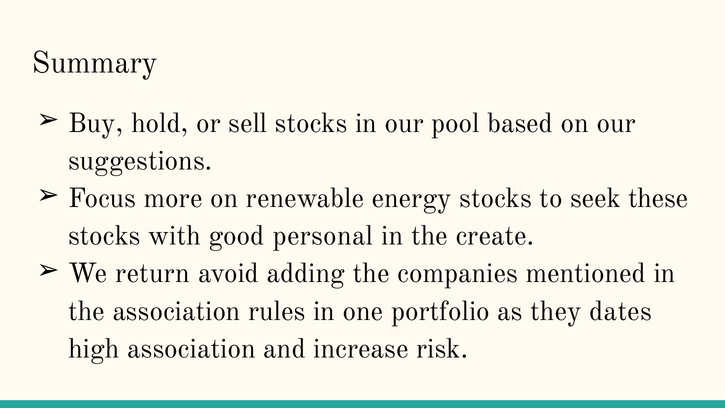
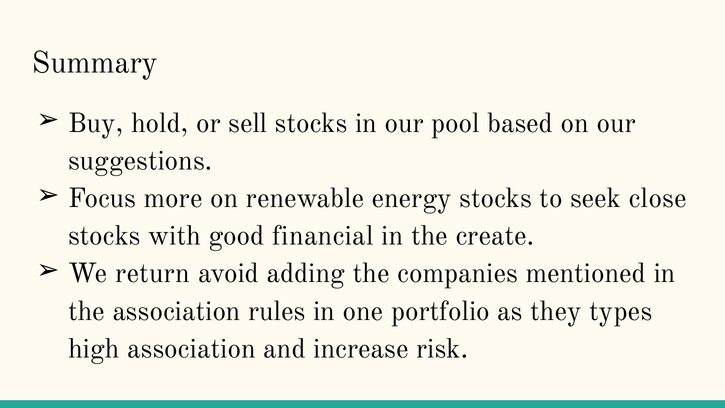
these: these -> close
personal: personal -> financial
dates: dates -> types
